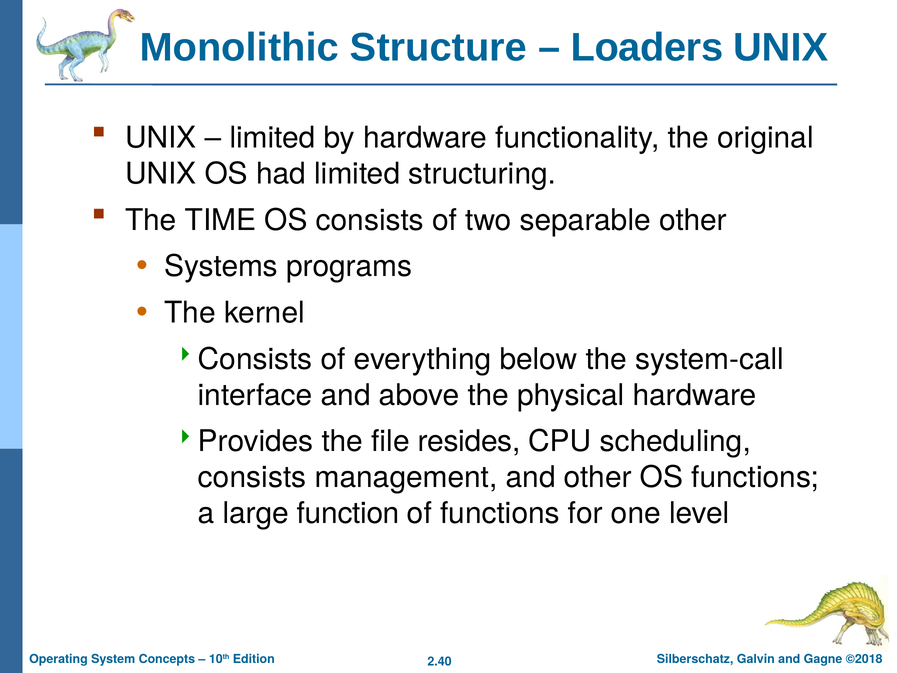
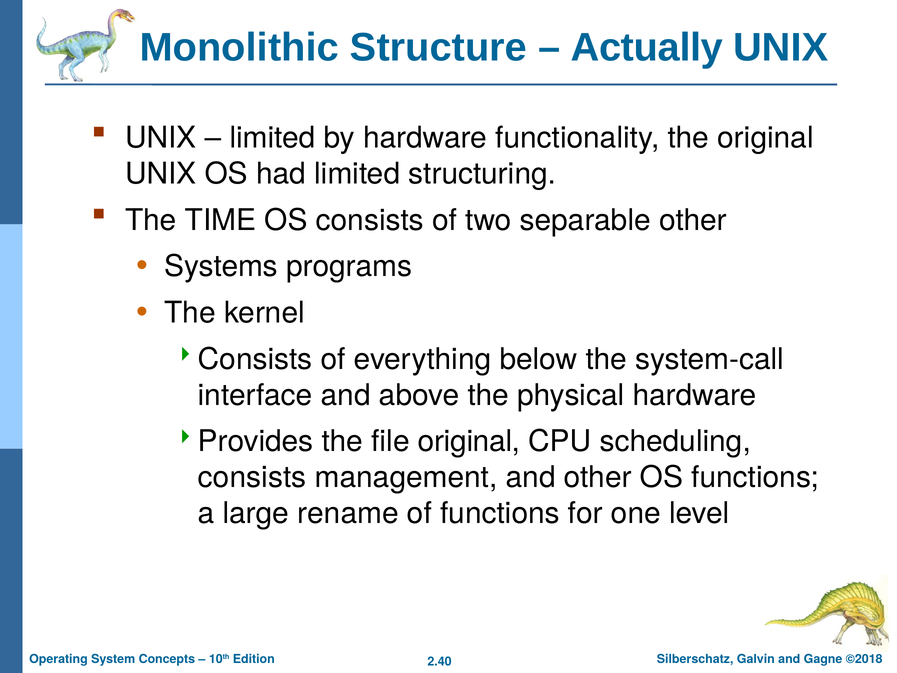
Loaders: Loaders -> Actually
file resides: resides -> original
function: function -> rename
